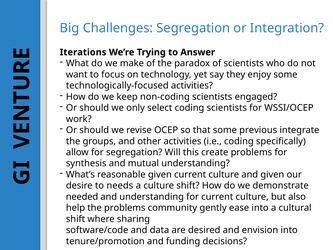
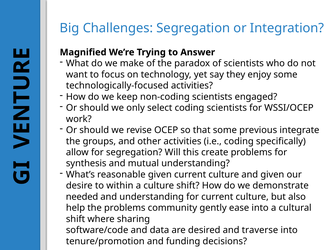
Iterations: Iterations -> Magnified
needs: needs -> within
envision: envision -> traverse
